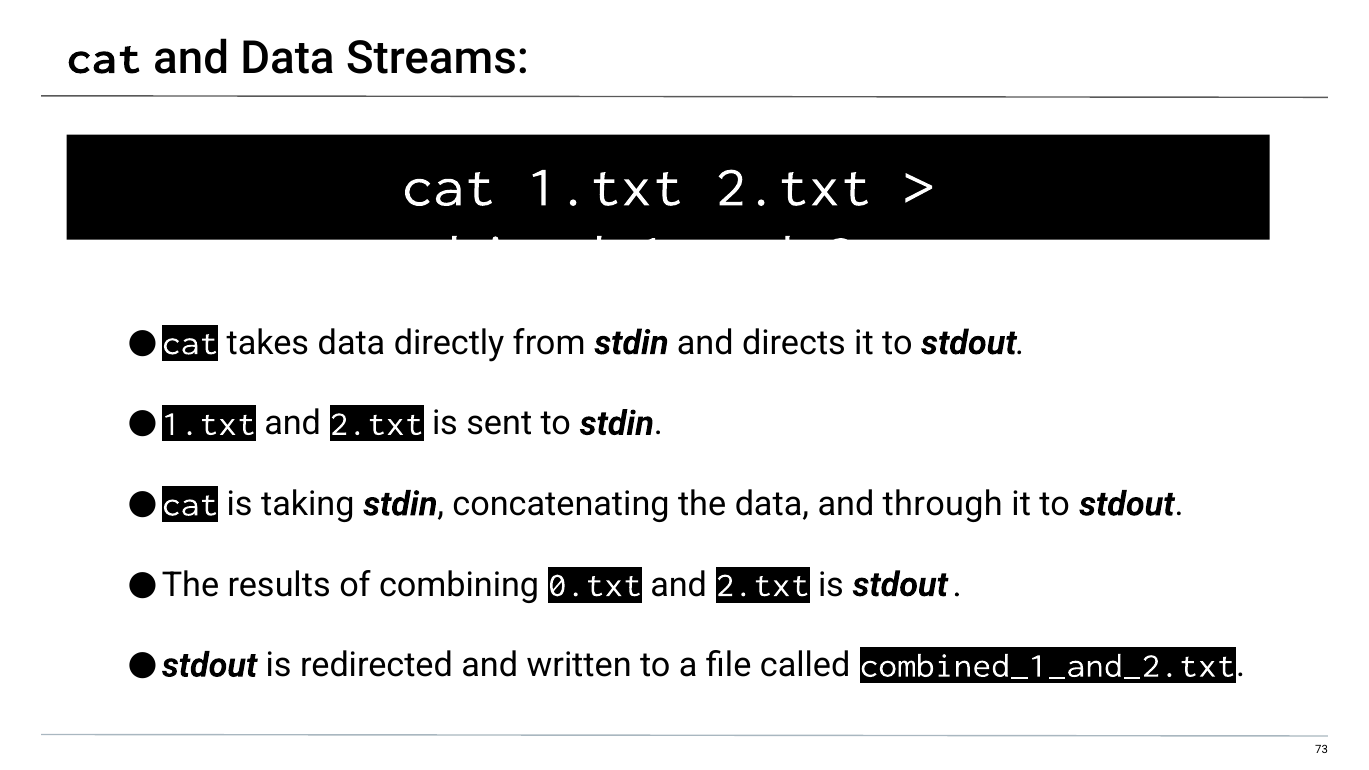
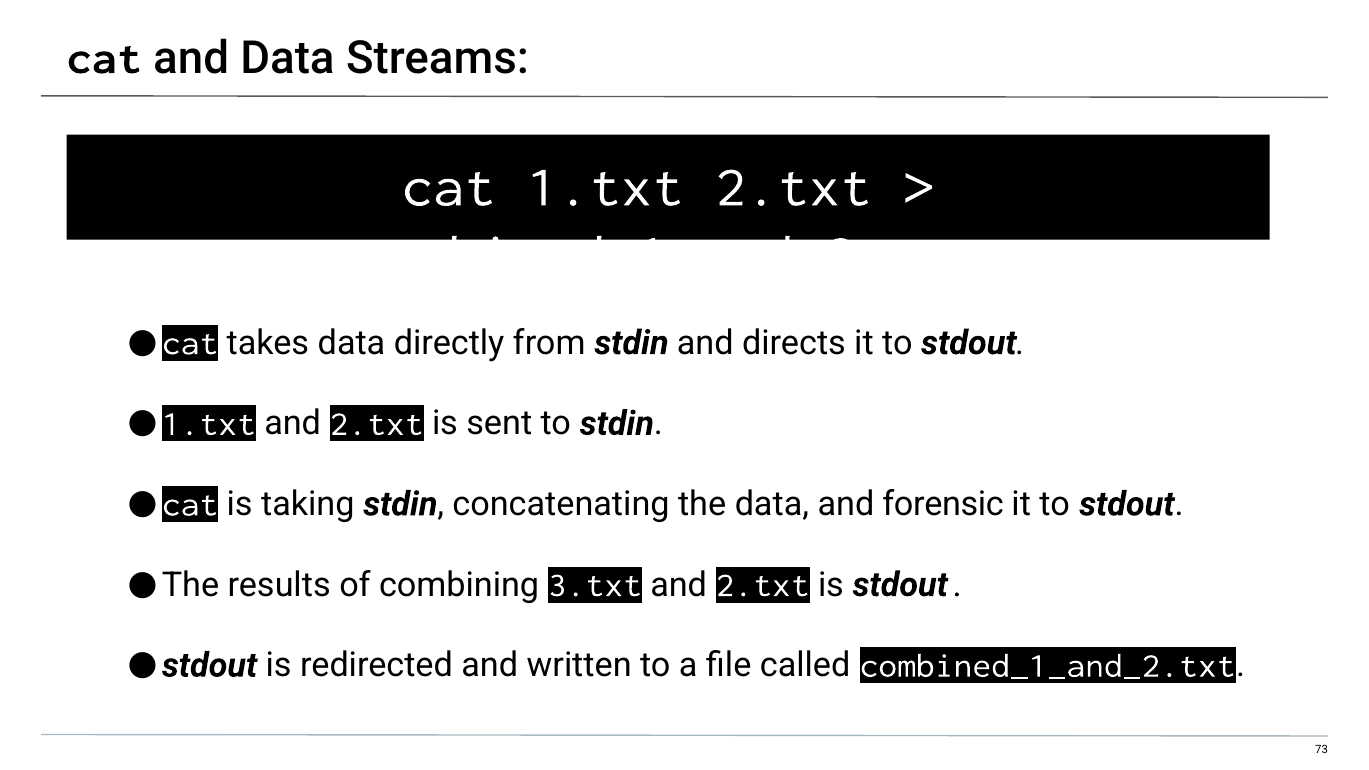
through: through -> forensic
0.txt: 0.txt -> 3.txt
